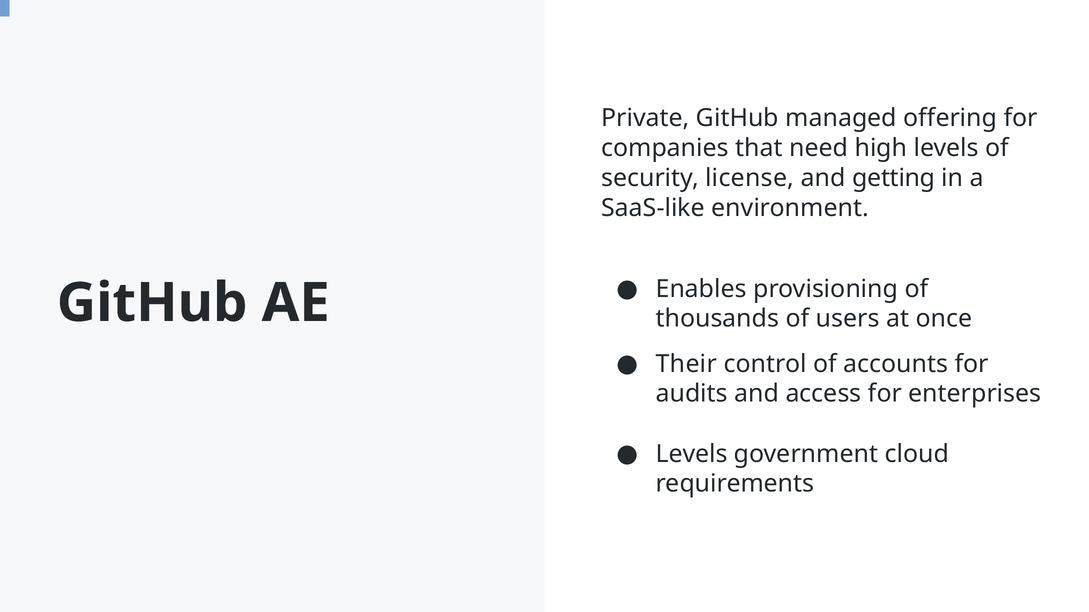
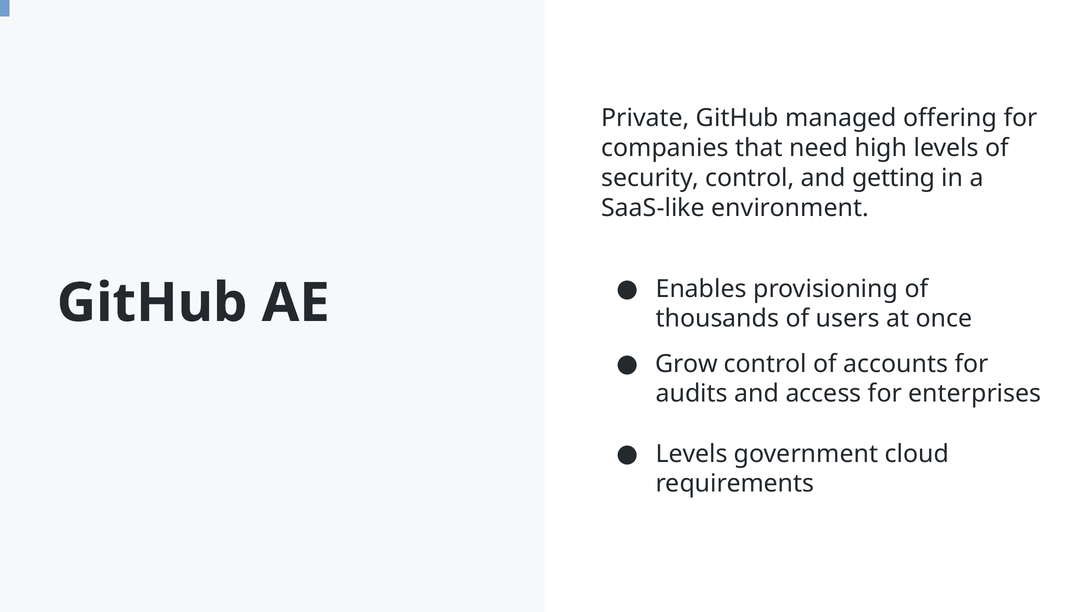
security license: license -> control
Their: Their -> Grow
